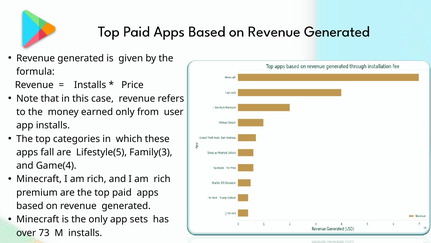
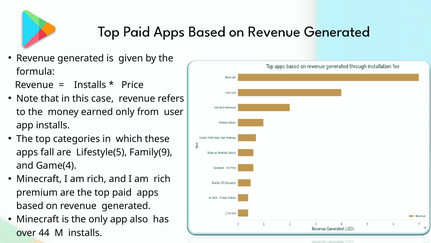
Family(3: Family(3 -> Family(9
sets: sets -> also
73: 73 -> 44
